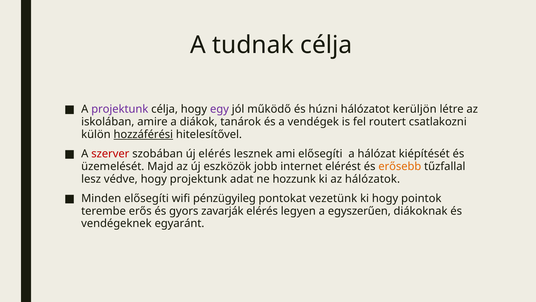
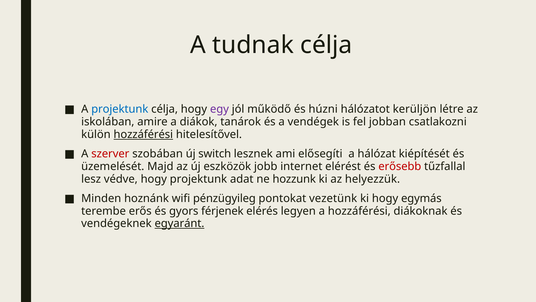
projektunk at (120, 109) colour: purple -> blue
routert: routert -> jobban
új elérés: elérés -> switch
erősebb colour: orange -> red
hálózatok: hálózatok -> helyezzük
Minden elősegíti: elősegíti -> hoznánk
pointok: pointok -> egymás
zavarják: zavarják -> férjenek
a egyszerűen: egyszerűen -> hozzáférési
egyaránt underline: none -> present
